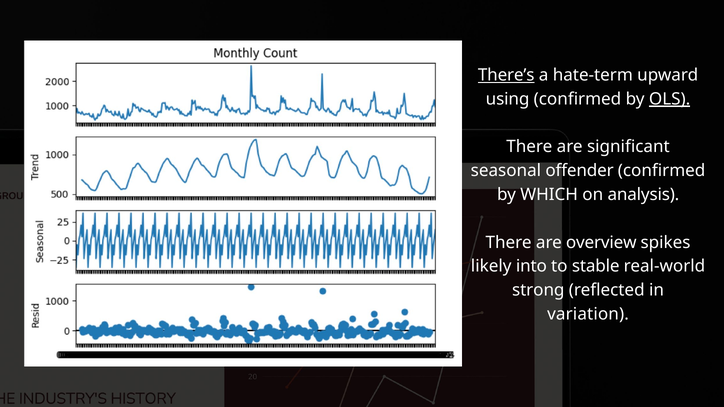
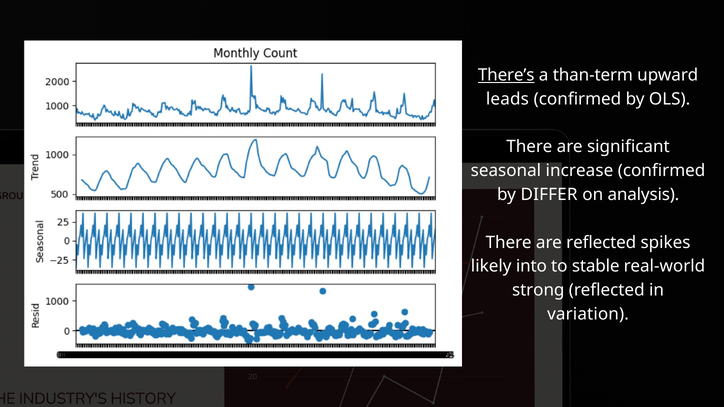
hate-term: hate-term -> than-term
using: using -> leads
OLS underline: present -> none
offender: offender -> increase
WHICH: WHICH -> DIFFER
are overview: overview -> reflected
